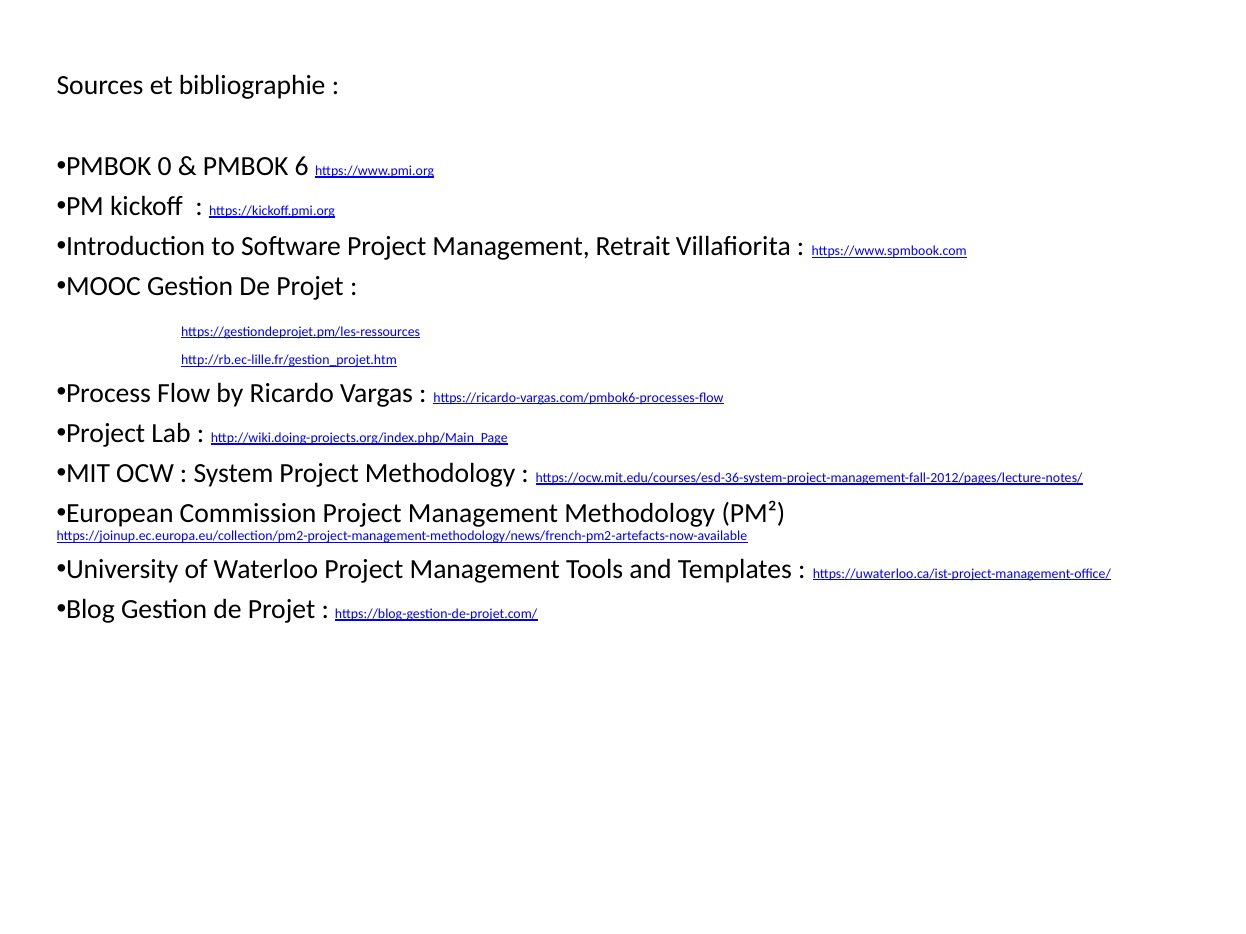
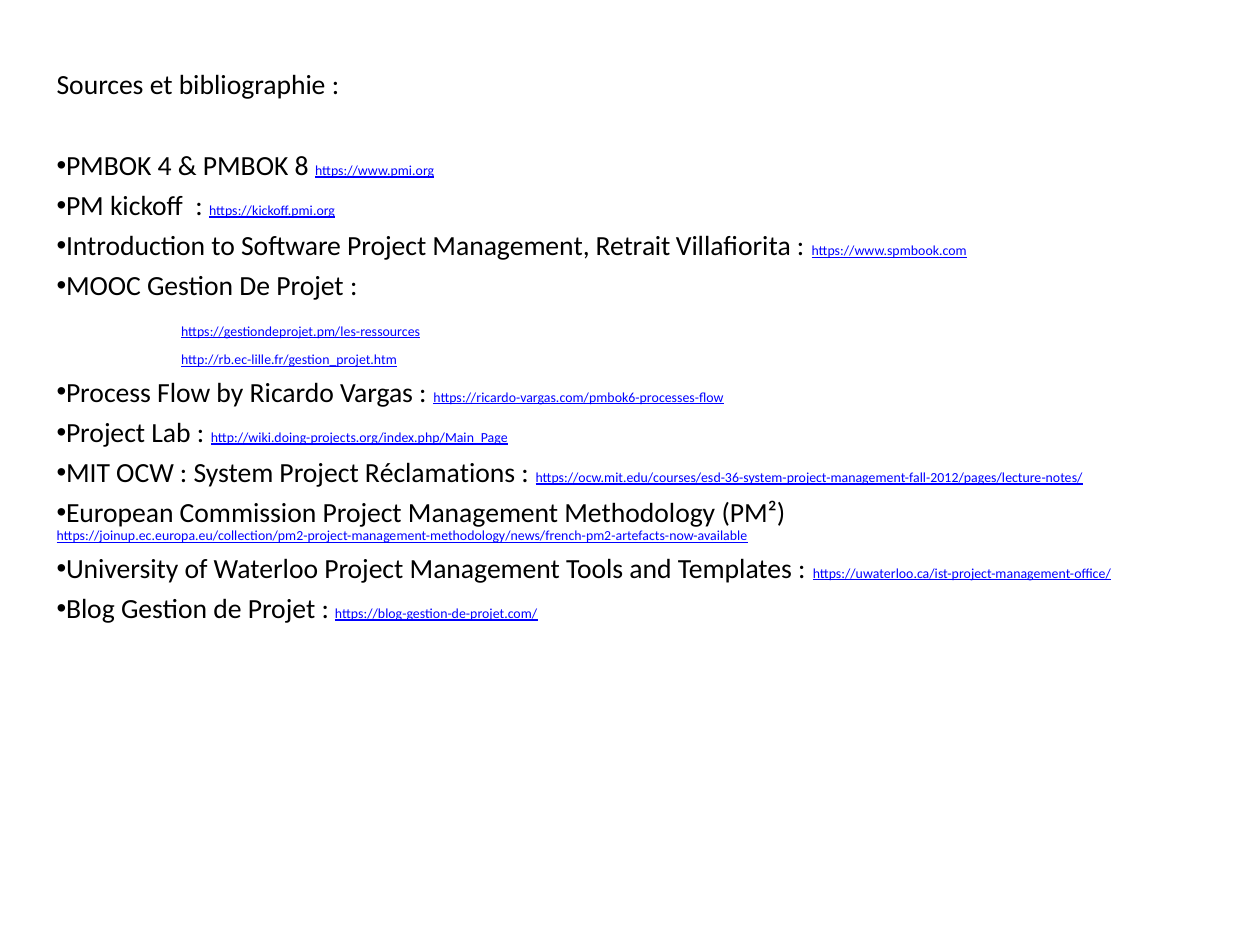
0: 0 -> 4
6: 6 -> 8
Project Methodology: Methodology -> Réclamations
